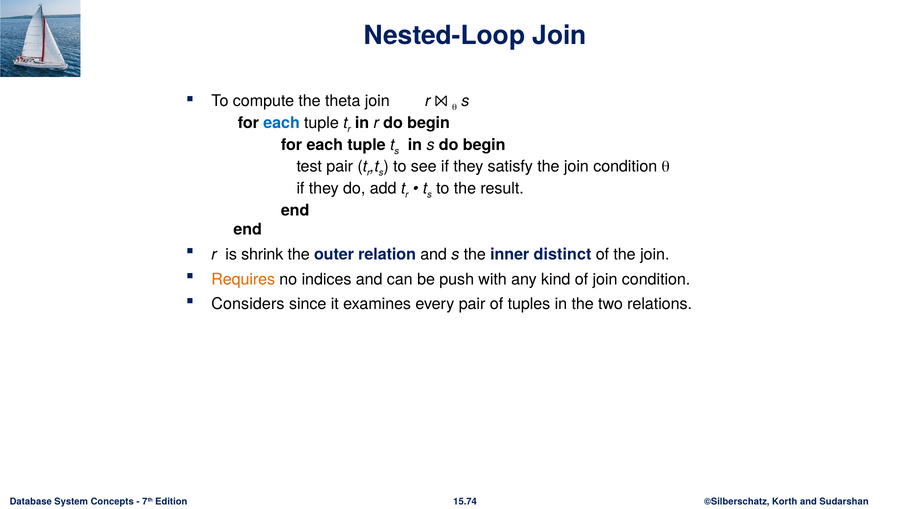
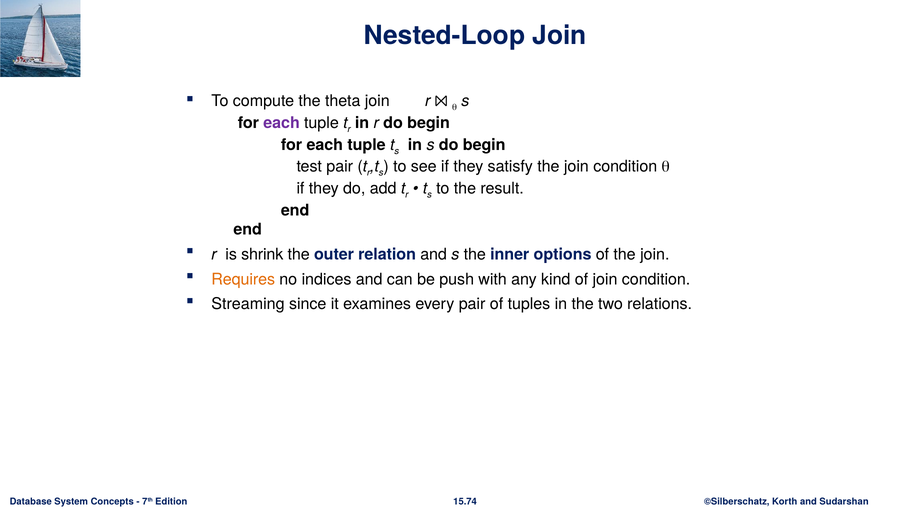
each at (282, 123) colour: blue -> purple
distinct: distinct -> options
Considers: Considers -> Streaming
